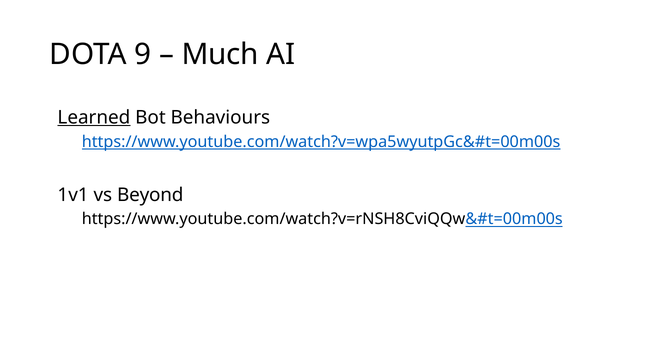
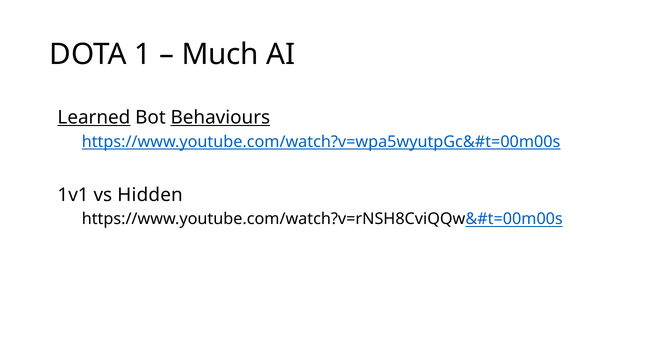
9: 9 -> 1
Behaviours underline: none -> present
Beyond: Beyond -> Hidden
